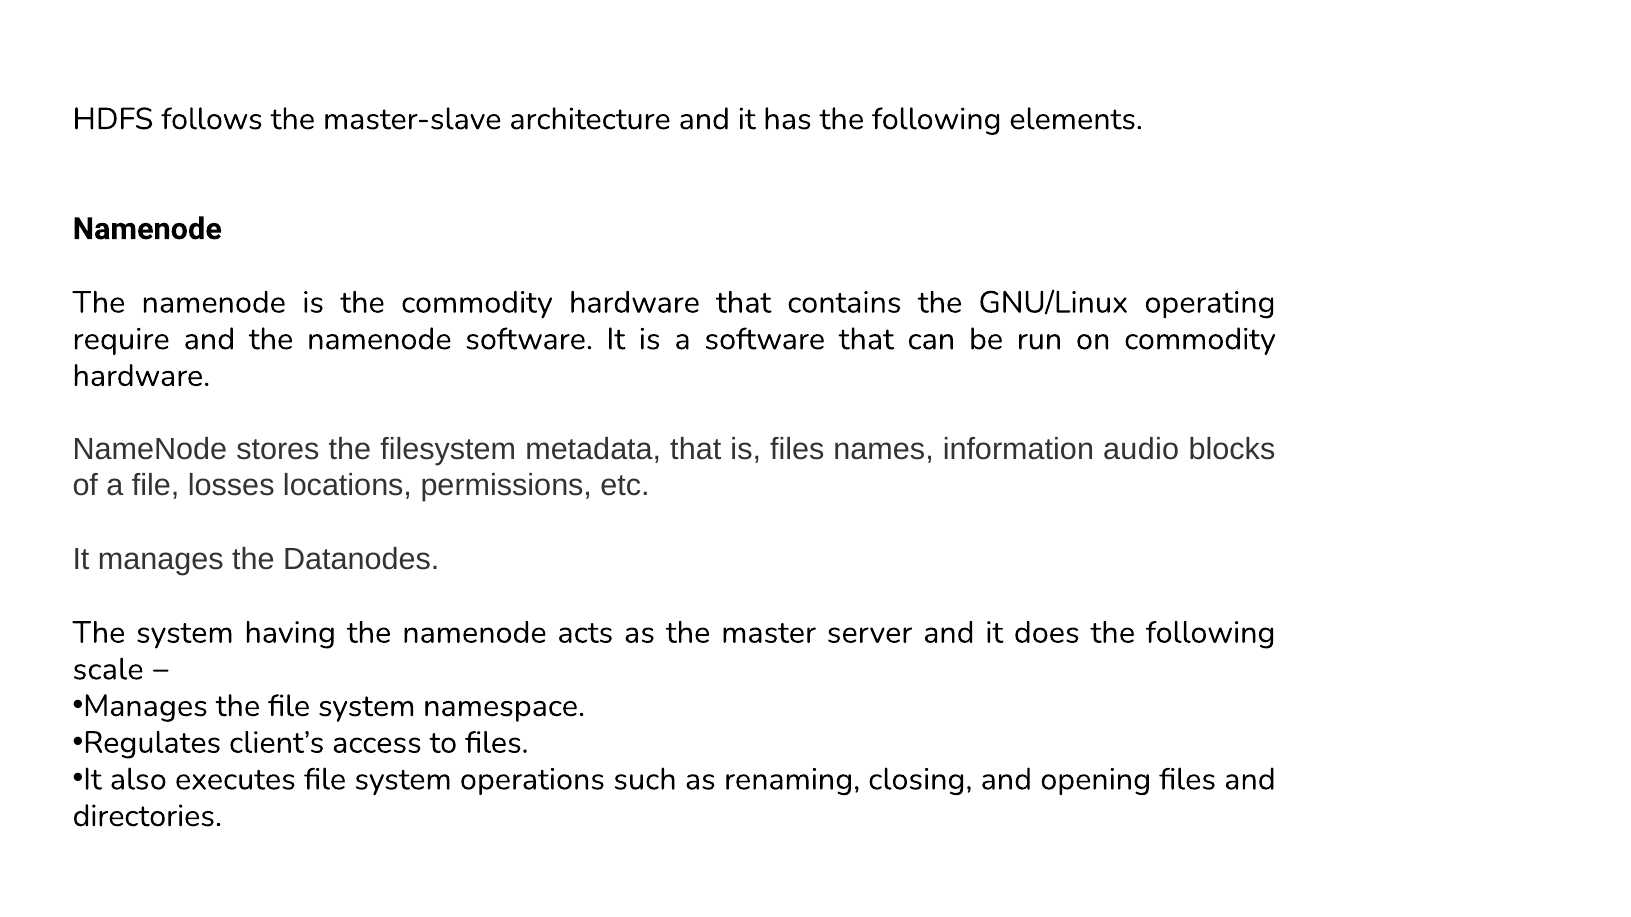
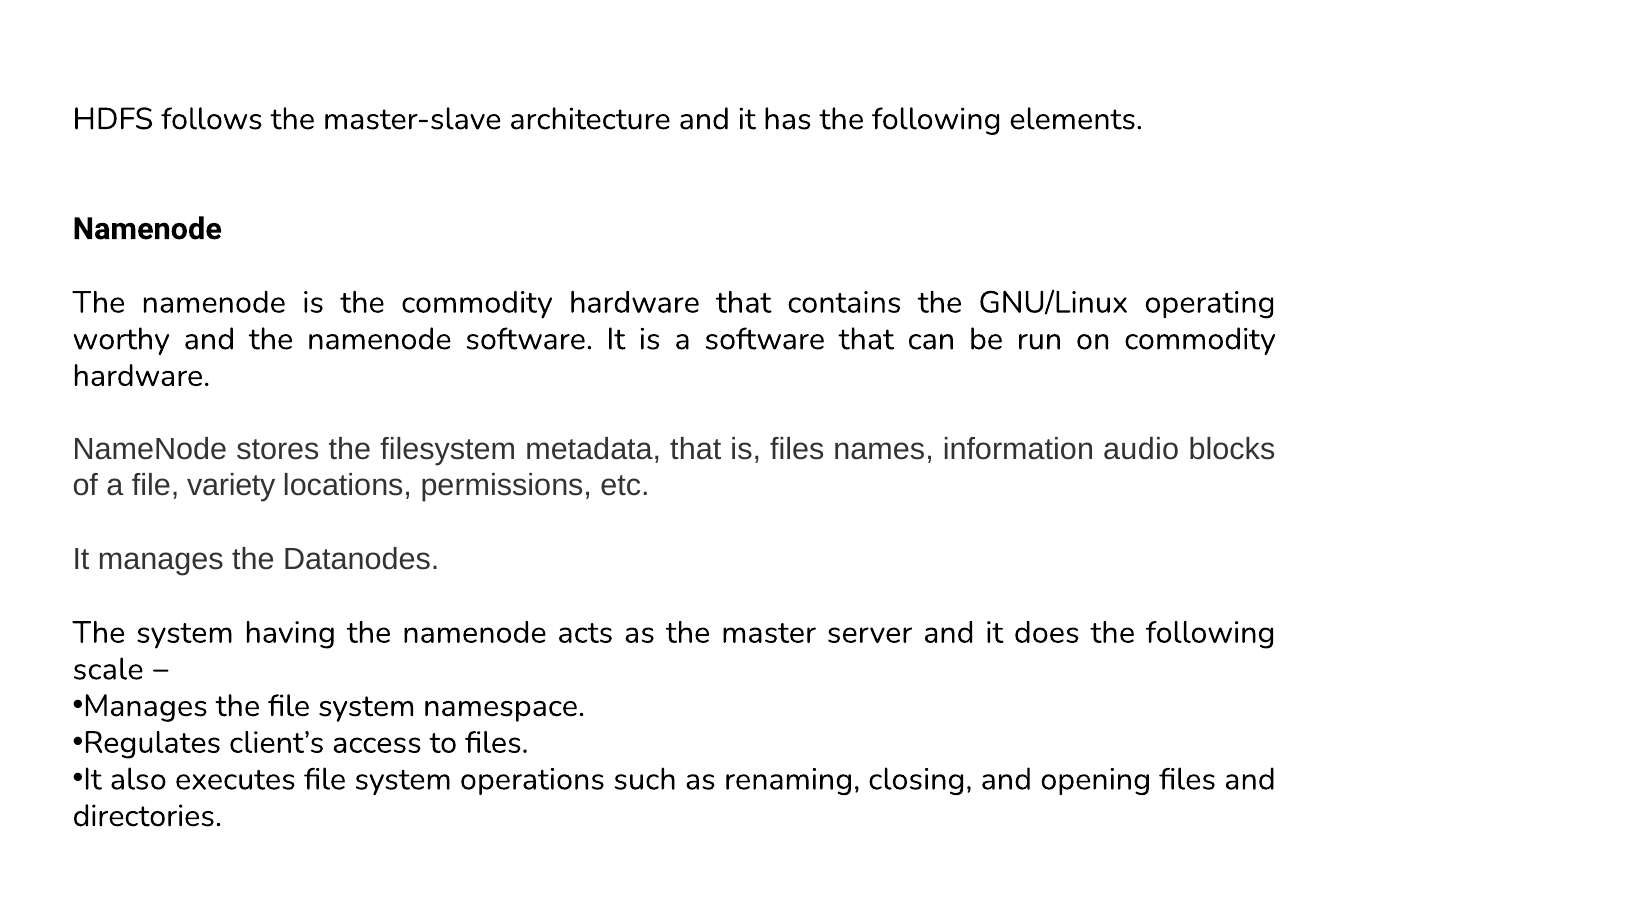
require: require -> worthy
file losses: losses -> variety
